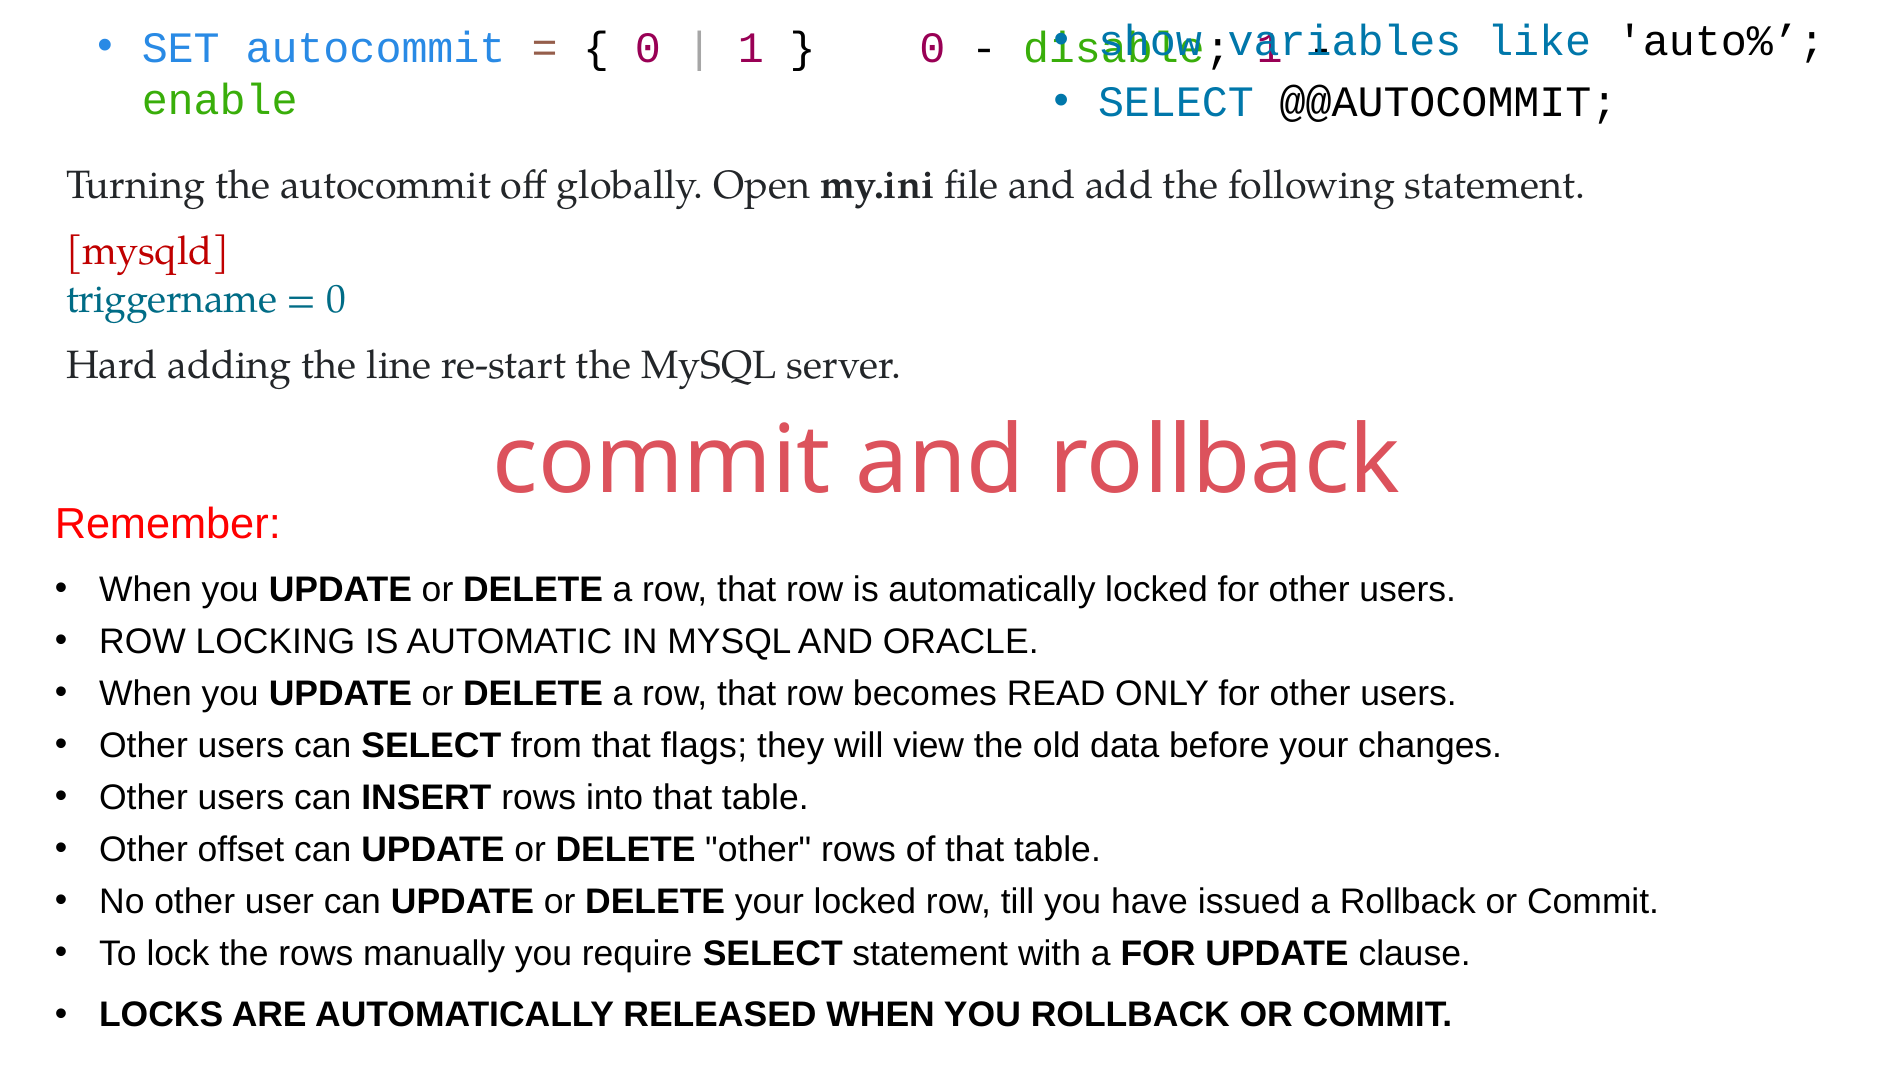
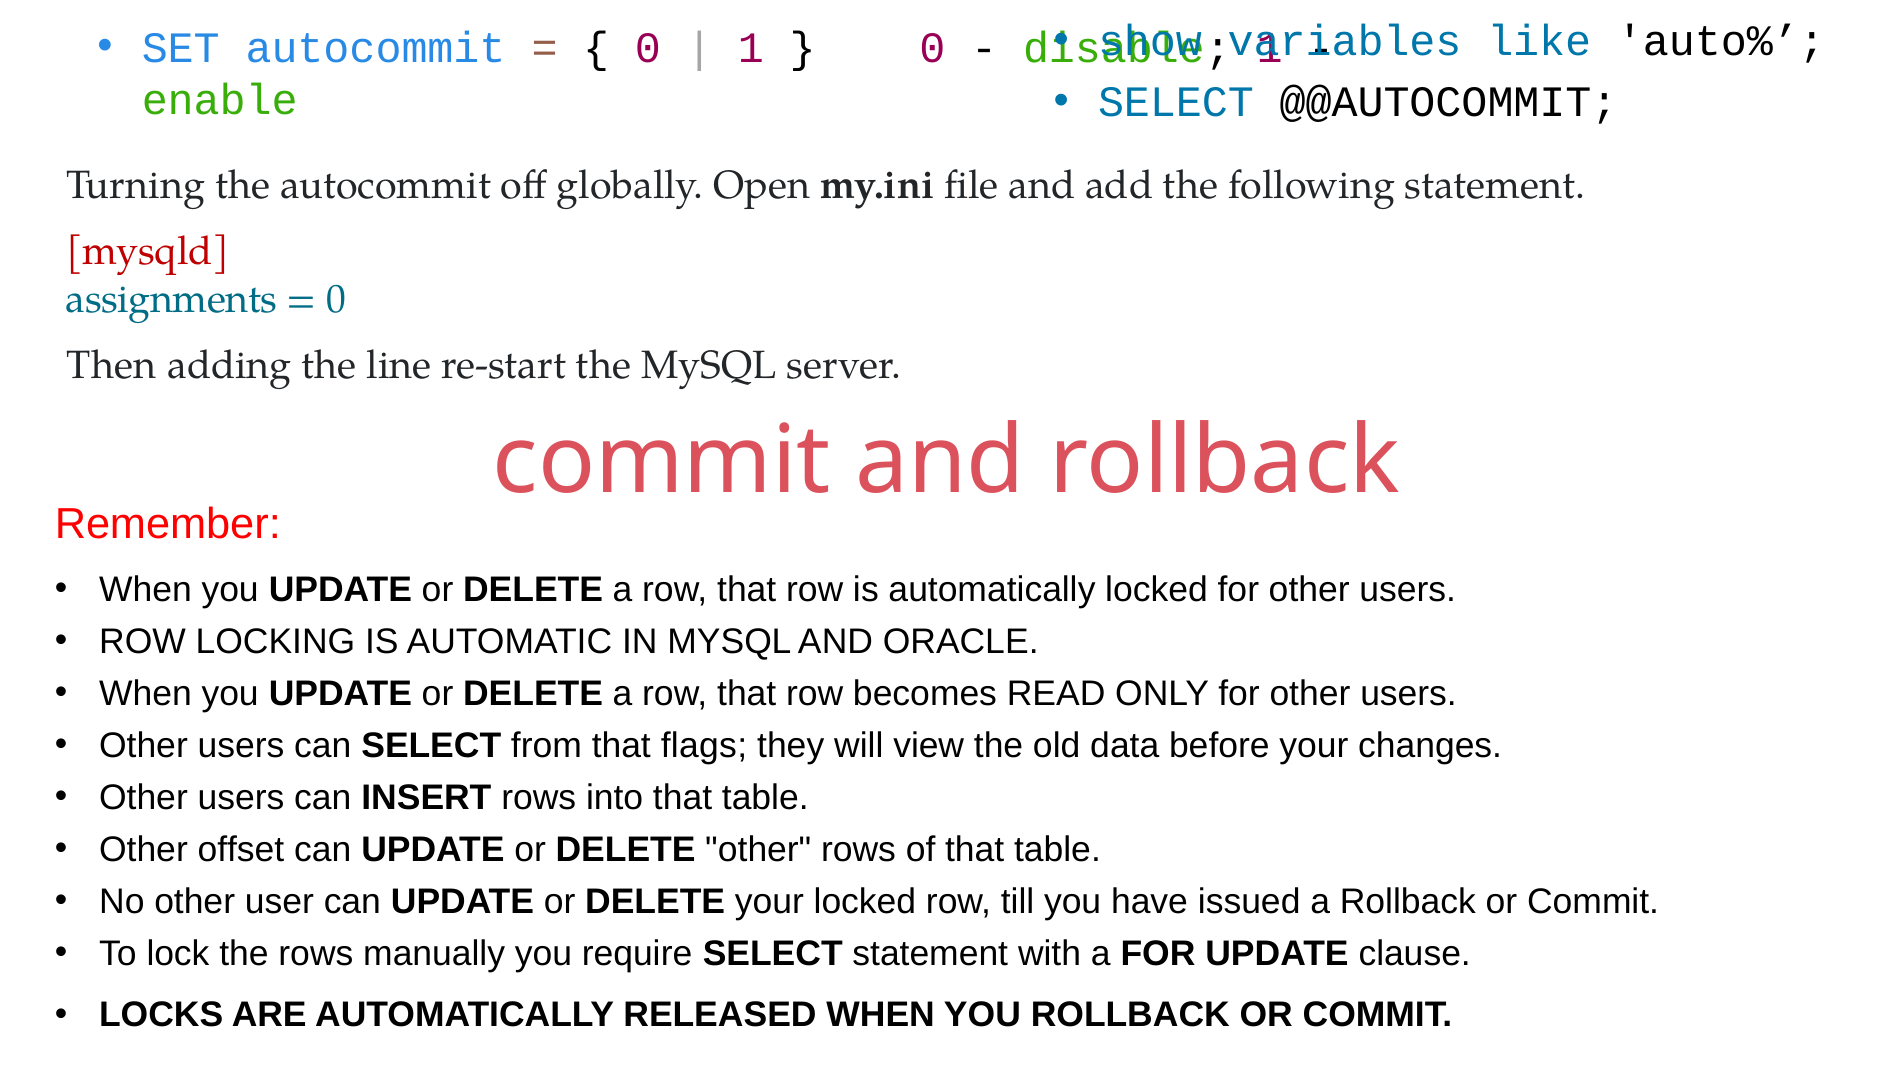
triggername: triggername -> assignments
Hard: Hard -> Then
